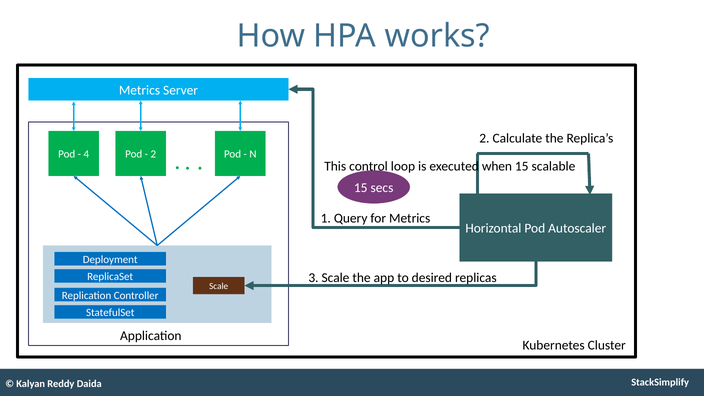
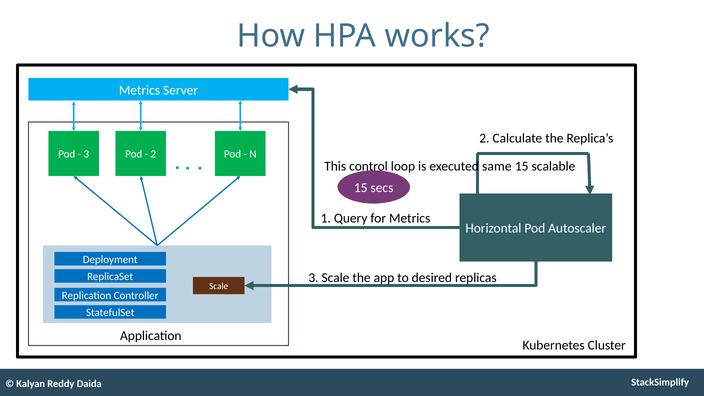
4 at (86, 154): 4 -> 3
when: when -> same
